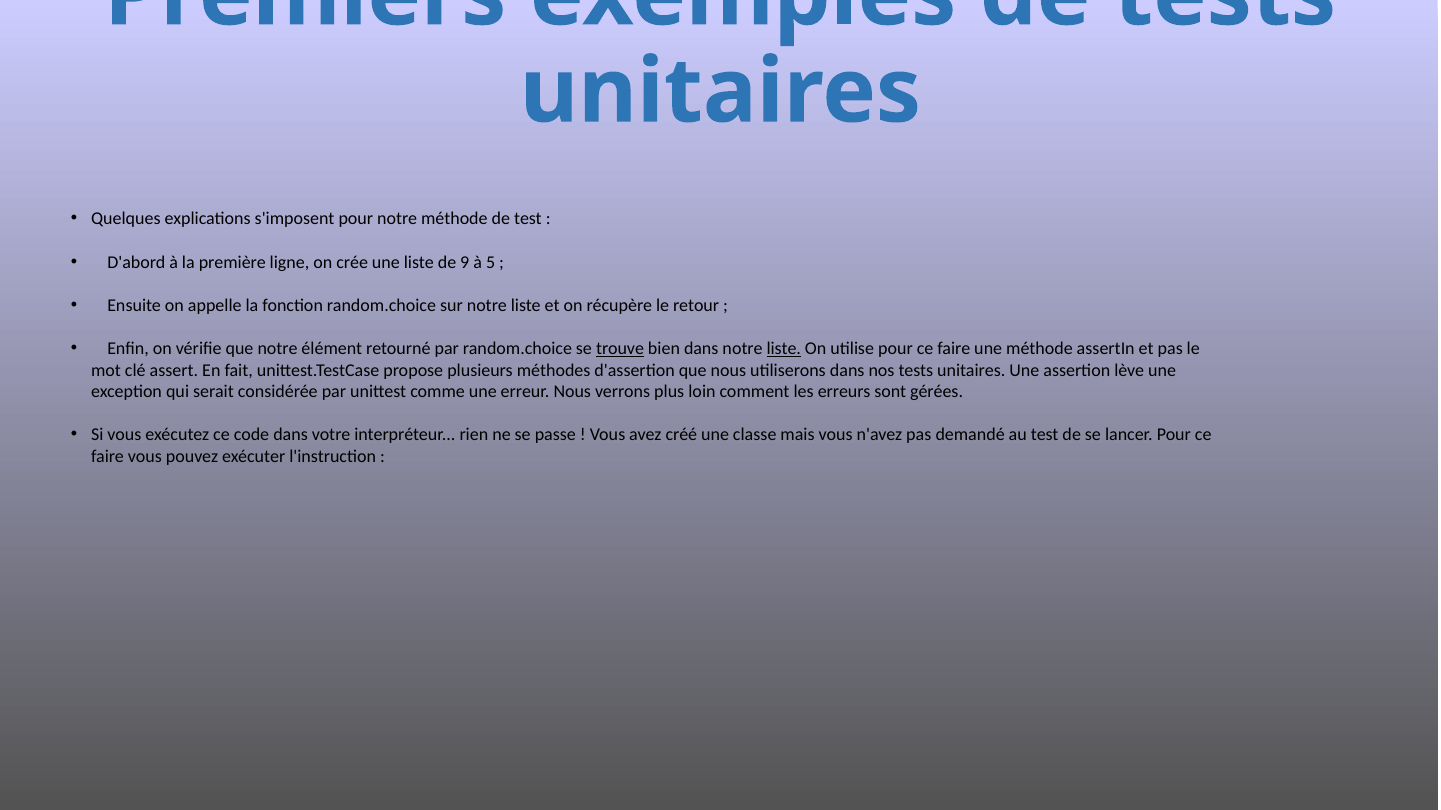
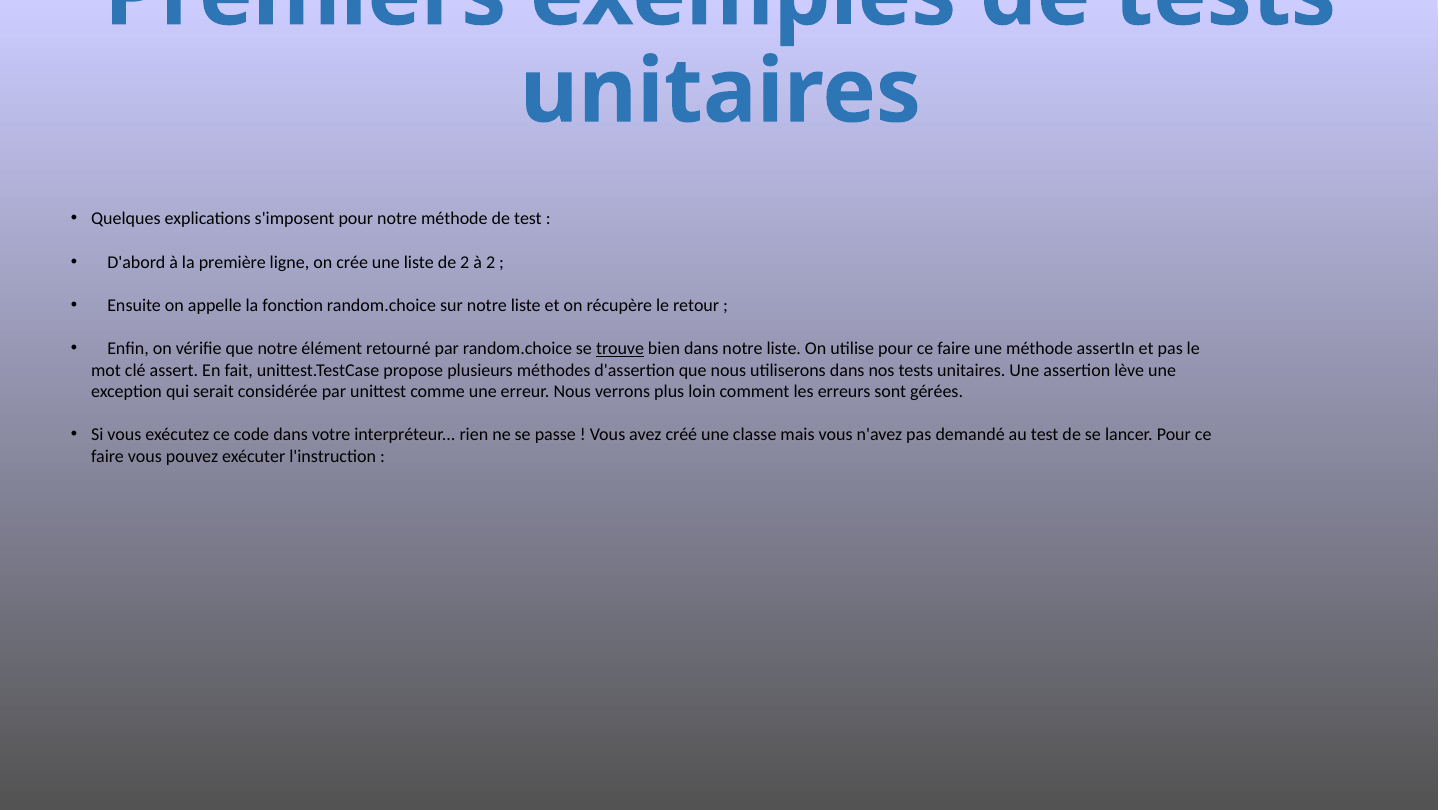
de 9: 9 -> 2
à 5: 5 -> 2
liste at (784, 349) underline: present -> none
